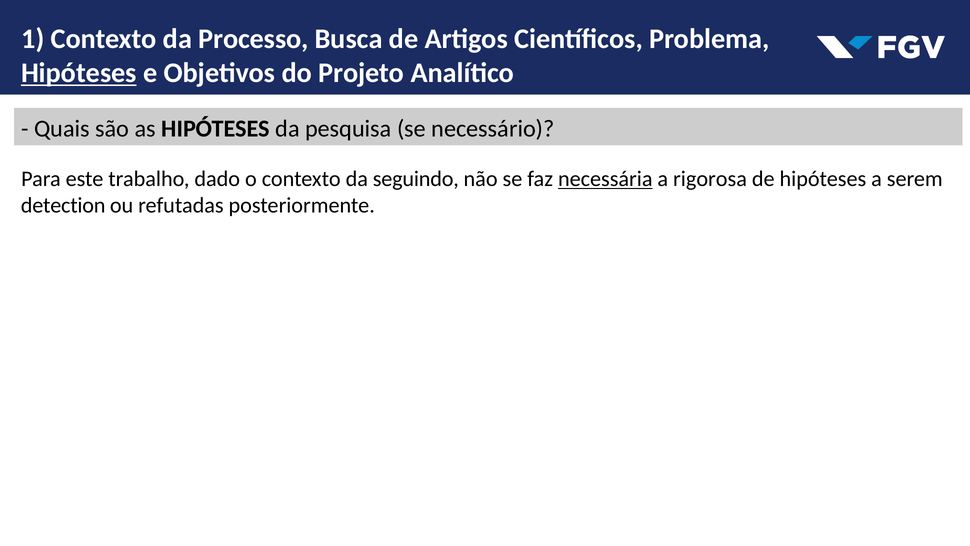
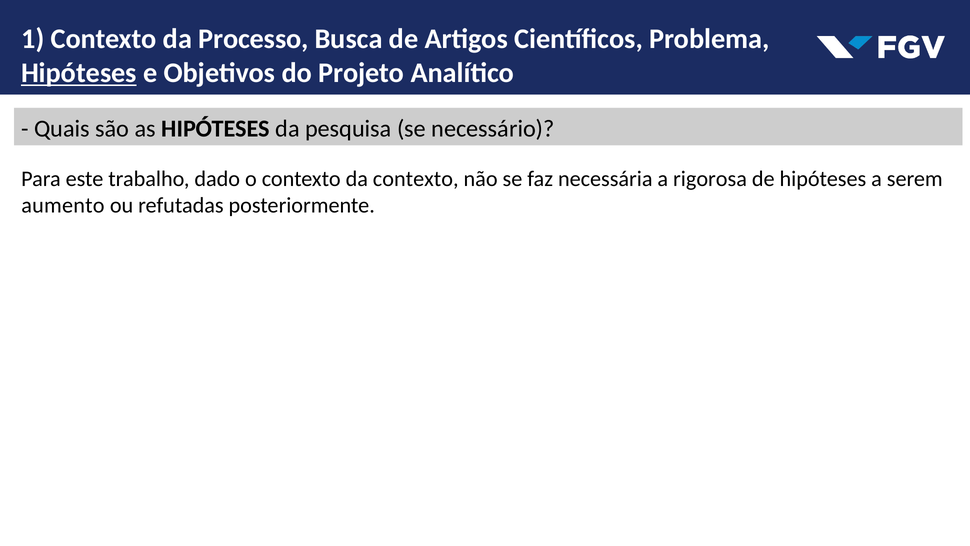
da seguindo: seguindo -> contexto
necessária underline: present -> none
detection: detection -> aumento
